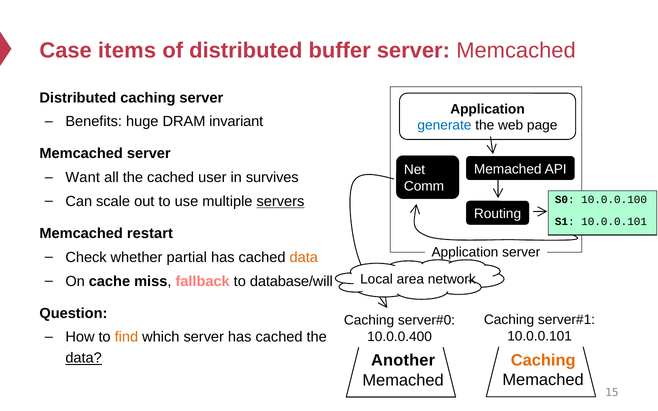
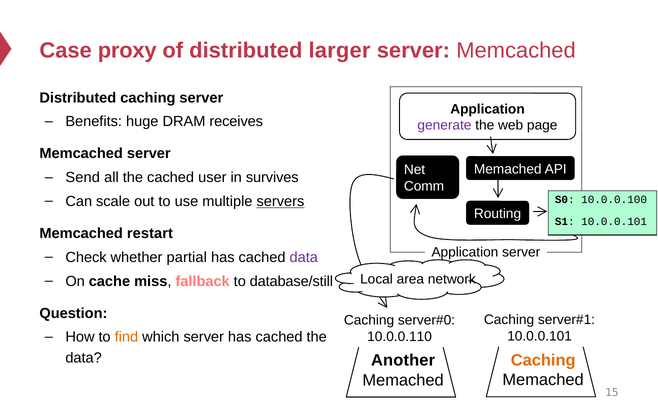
items: items -> proxy
buffer: buffer -> larger
invariant: invariant -> receives
generate colour: blue -> purple
Want: Want -> Send
data at (304, 257) colour: orange -> purple
database/will: database/will -> database/still
10.0.0.400: 10.0.0.400 -> 10.0.0.110
data at (84, 358) underline: present -> none
